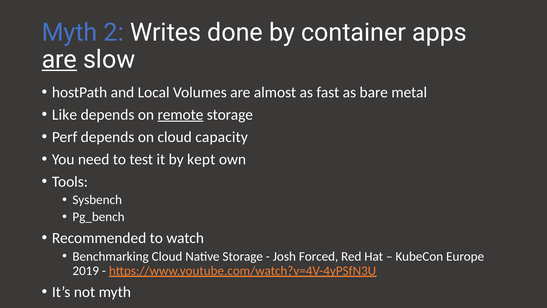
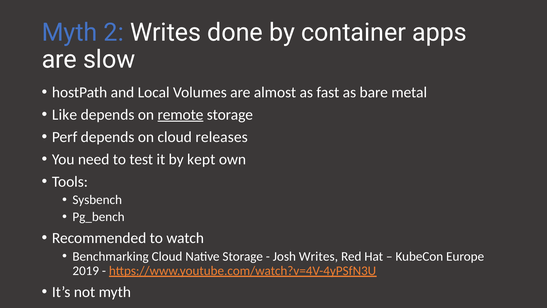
are at (59, 59) underline: present -> none
capacity: capacity -> releases
Josh Forced: Forced -> Writes
